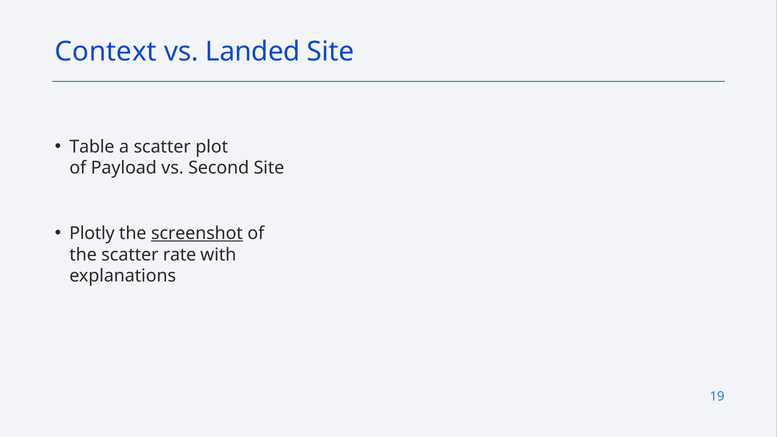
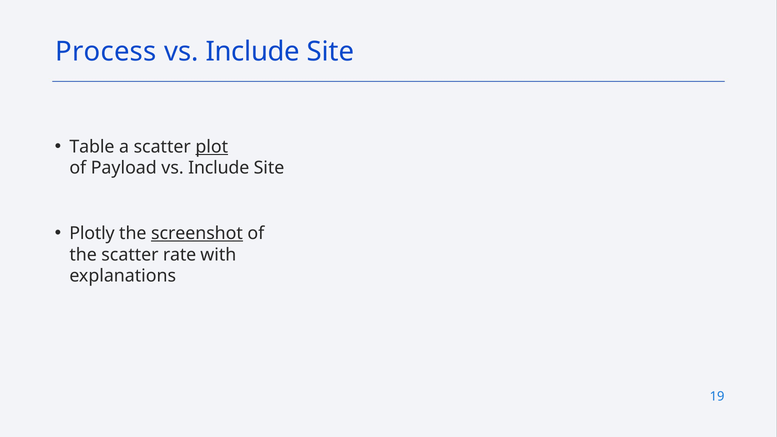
Context: Context -> Process
Landed at (253, 52): Landed -> Include
plot underline: none -> present
Payload vs Second: Second -> Include
